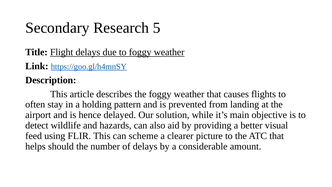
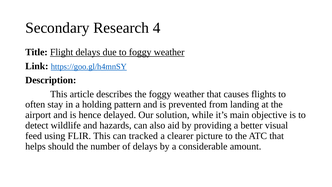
5: 5 -> 4
scheme: scheme -> tracked
